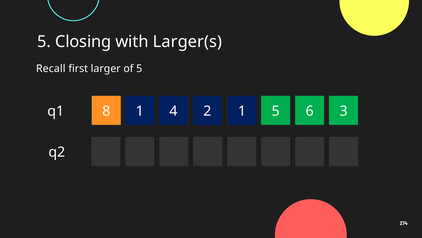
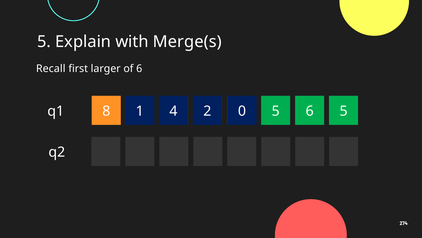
Closing: Closing -> Explain
Larger(s: Larger(s -> Merge(s
of 5: 5 -> 6
4 1: 1 -> 0
8 3: 3 -> 5
